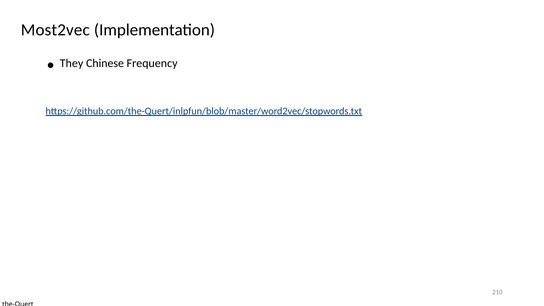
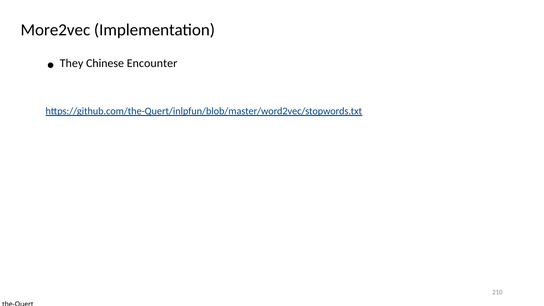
Most2vec: Most2vec -> More2vec
Frequency: Frequency -> Encounter
